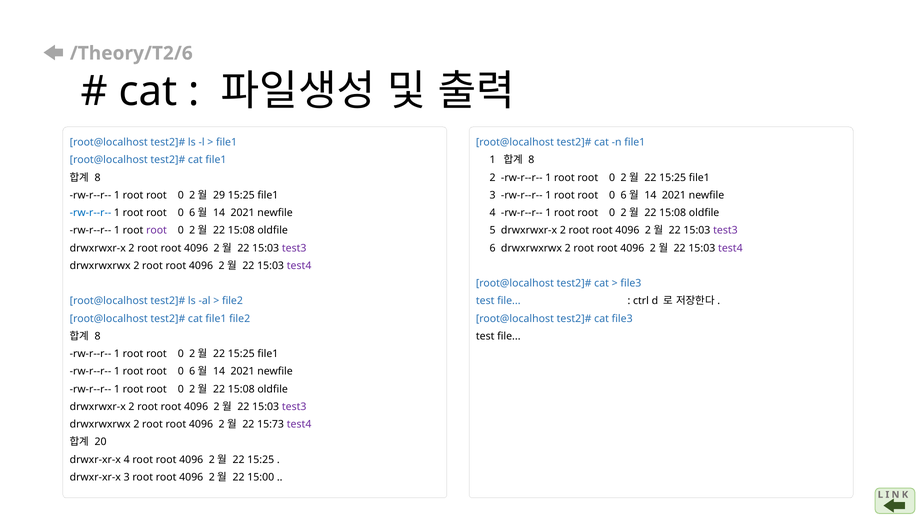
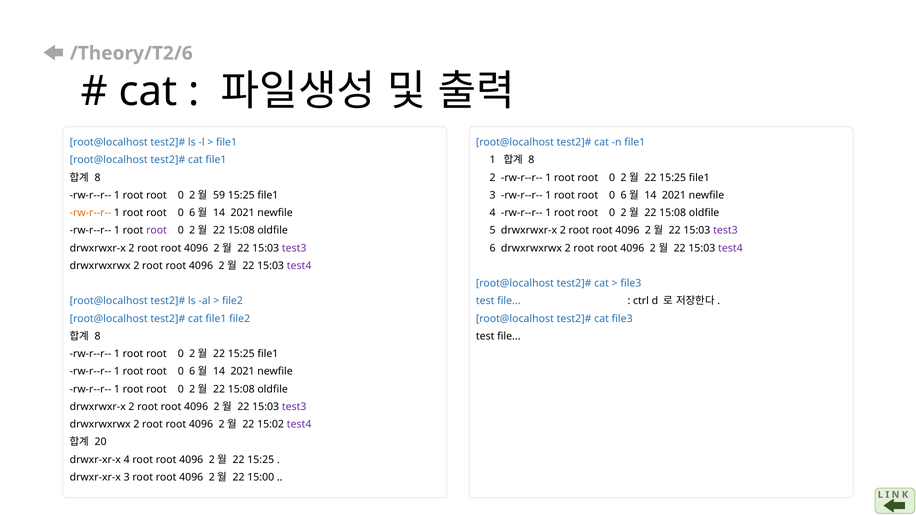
29: 29 -> 59
rw-r--r-- at (90, 213) colour: blue -> orange
15:73: 15:73 -> 15:02
